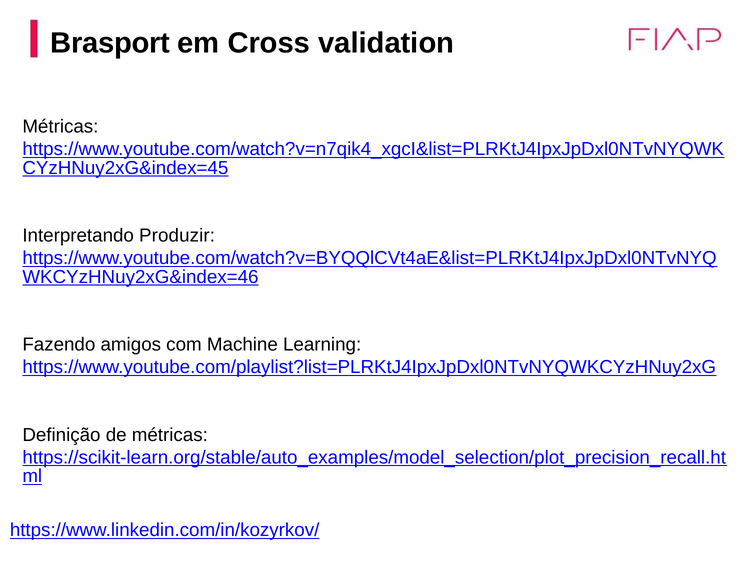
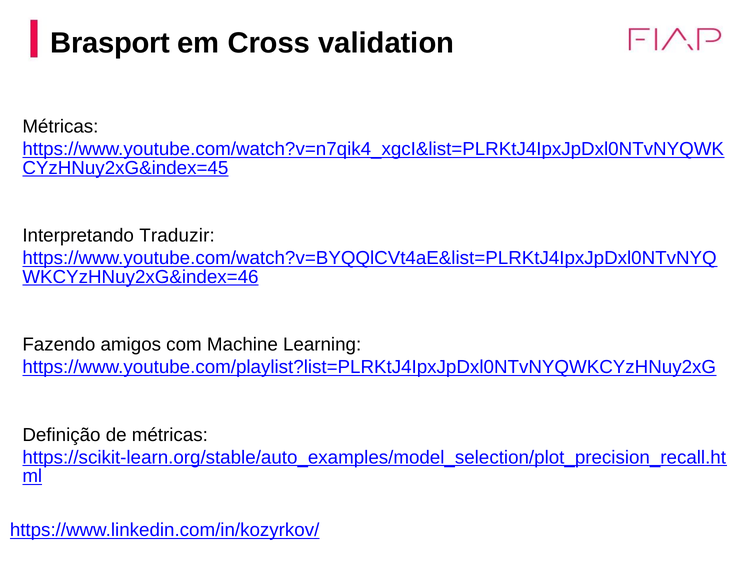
Produzir: Produzir -> Traduzir
